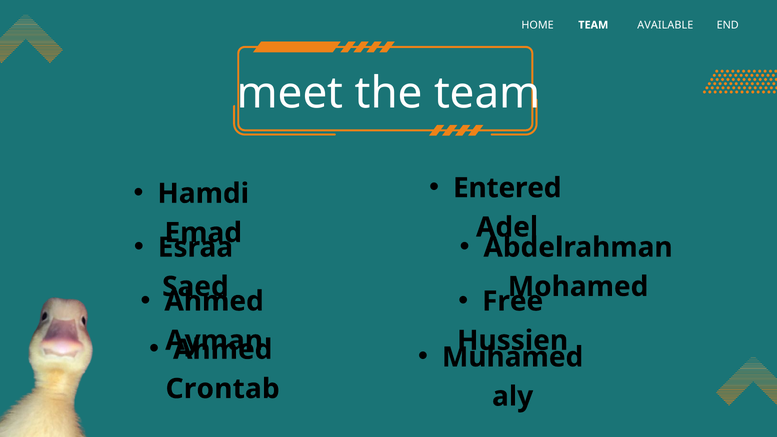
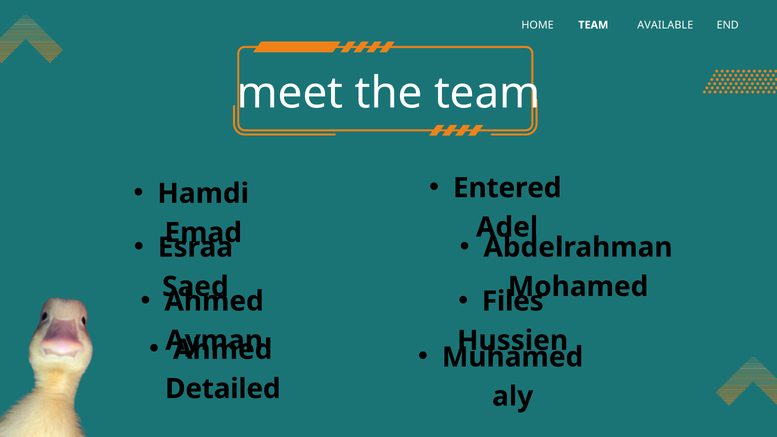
Free: Free -> Files
Crontab: Crontab -> Detailed
